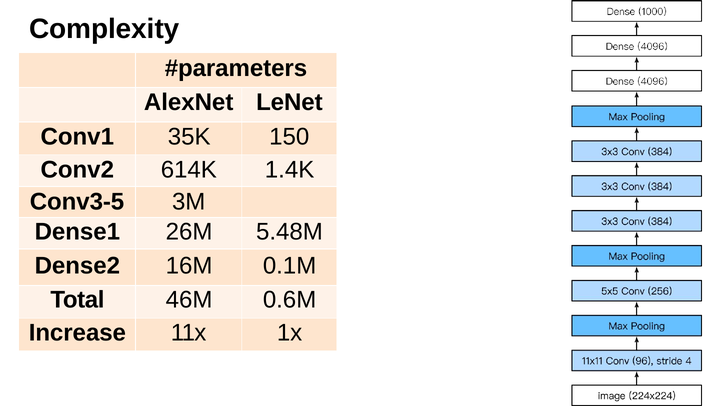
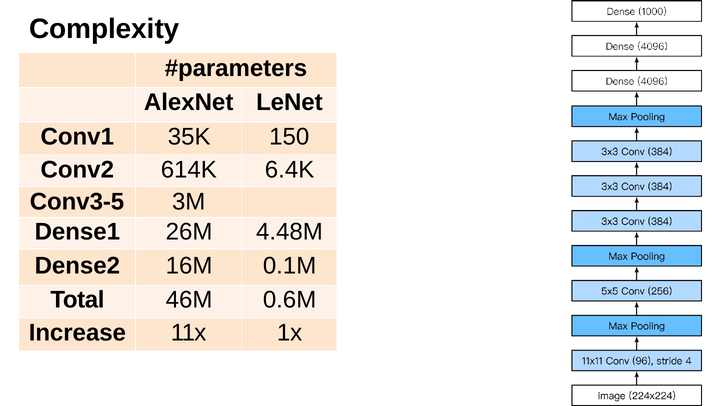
1.4K: 1.4K -> 6.4K
5.48M: 5.48M -> 4.48M
